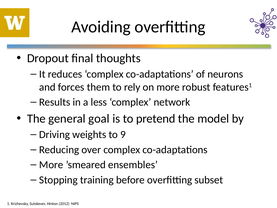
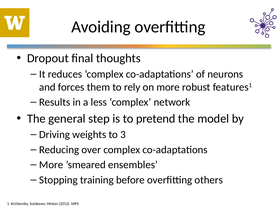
goal: goal -> step
9: 9 -> 3
subset: subset -> others
